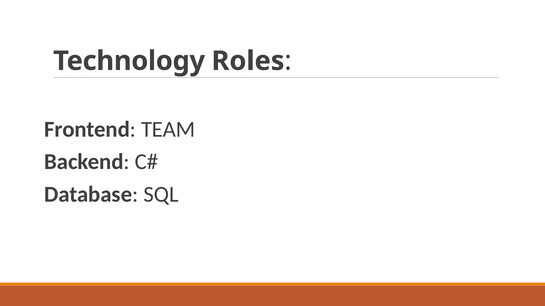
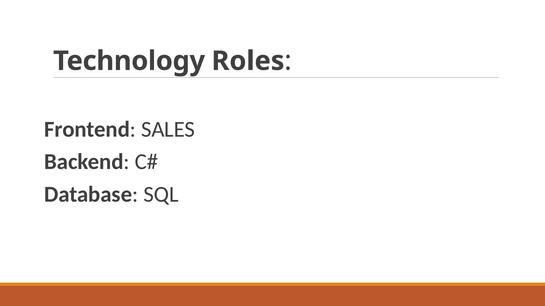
TEAM: TEAM -> SALES
